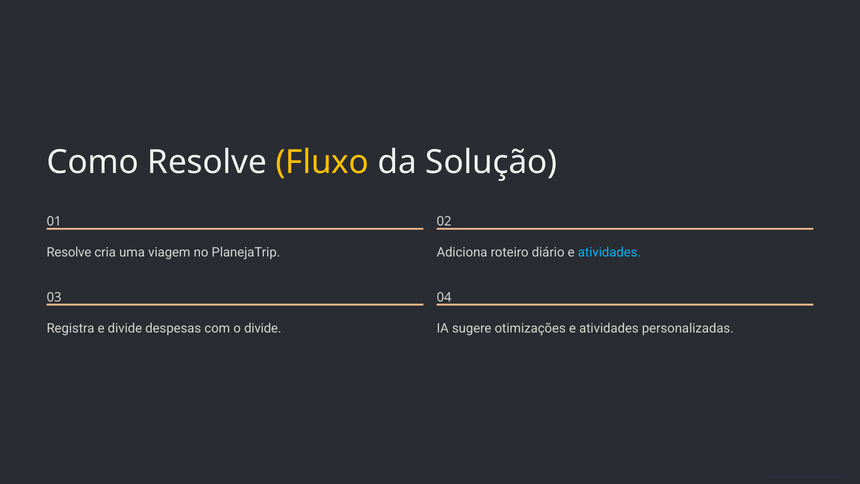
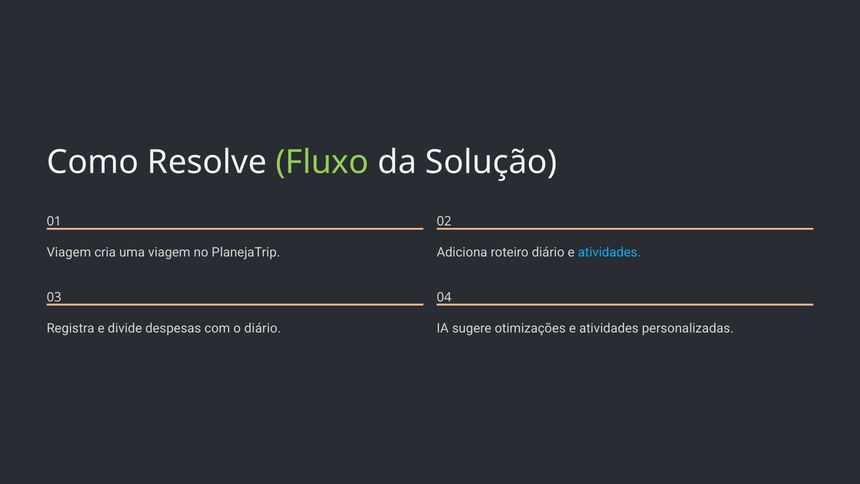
Fluxo colour: yellow -> light green
Resolve at (69, 252): Resolve -> Viagem
o divide: divide -> diário
